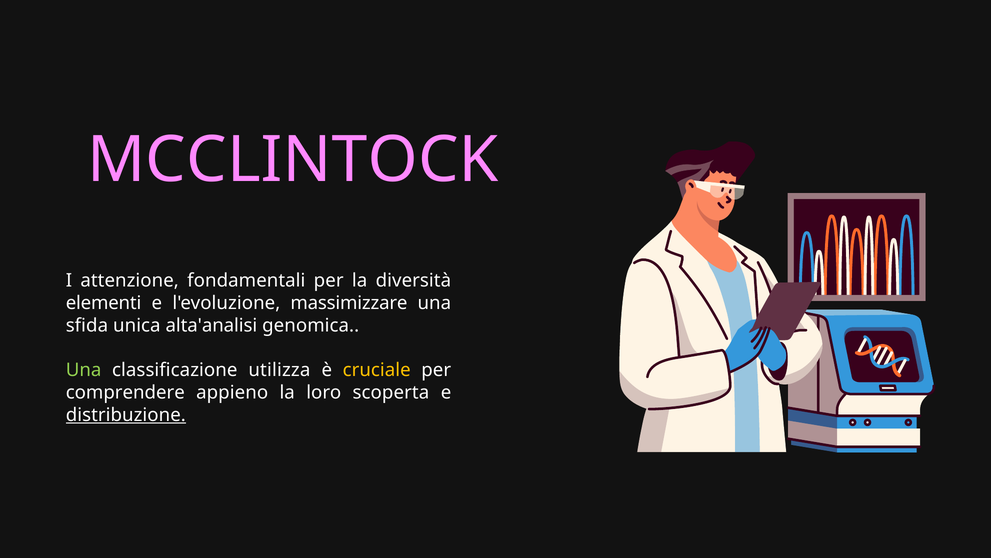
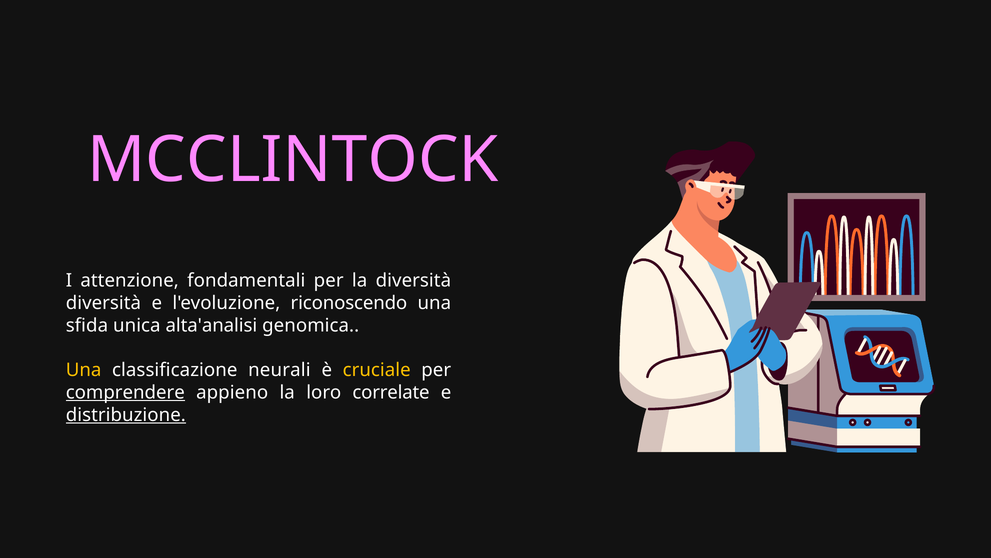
elementi at (104, 303): elementi -> diversità
massimizzare: massimizzare -> riconoscendo
Una at (84, 370) colour: light green -> yellow
utilizza: utilizza -> neurali
comprendere underline: none -> present
scoperta: scoperta -> correlate
